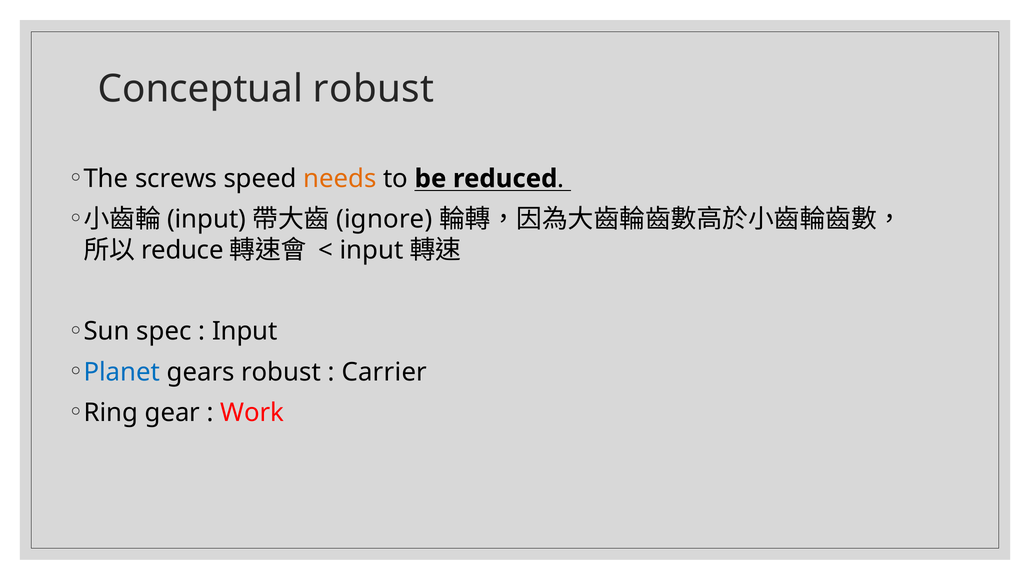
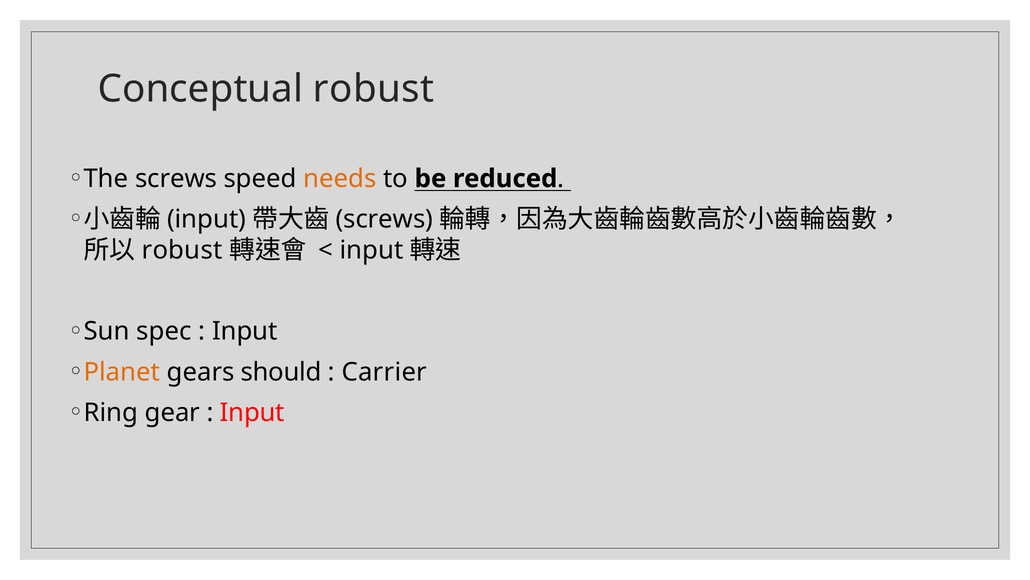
ignore at (384, 219): ignore -> screws
reduce at (182, 250): reduce -> robust
Planet colour: blue -> orange
gears robust: robust -> should
Work at (252, 412): Work -> Input
